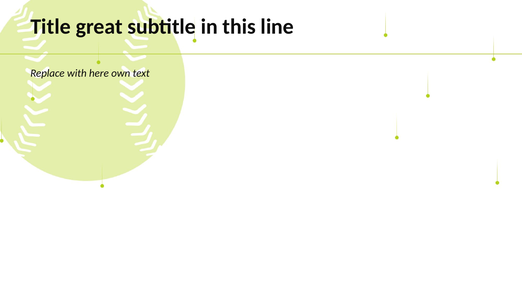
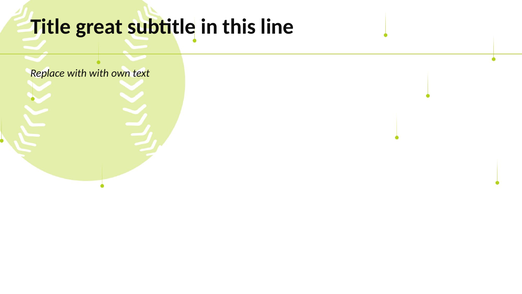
with here: here -> with
